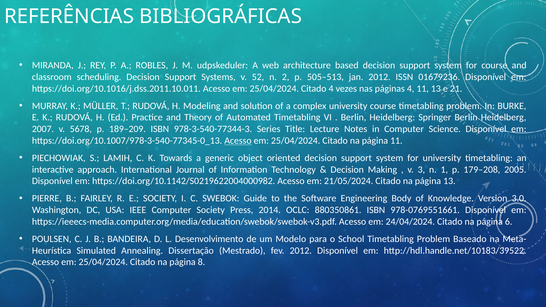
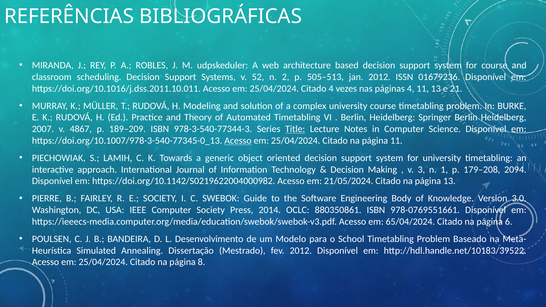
5678: 5678 -> 4867
Title underline: none -> present
2005: 2005 -> 2094
24/04/2024: 24/04/2024 -> 65/04/2024
